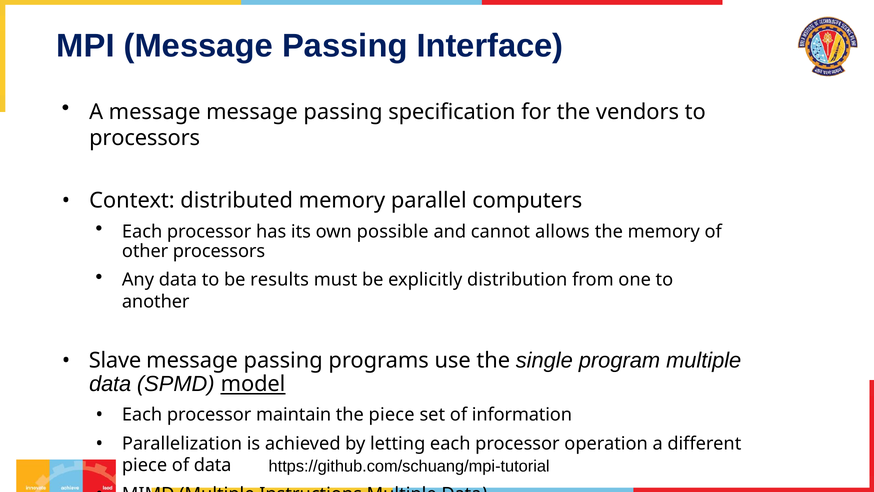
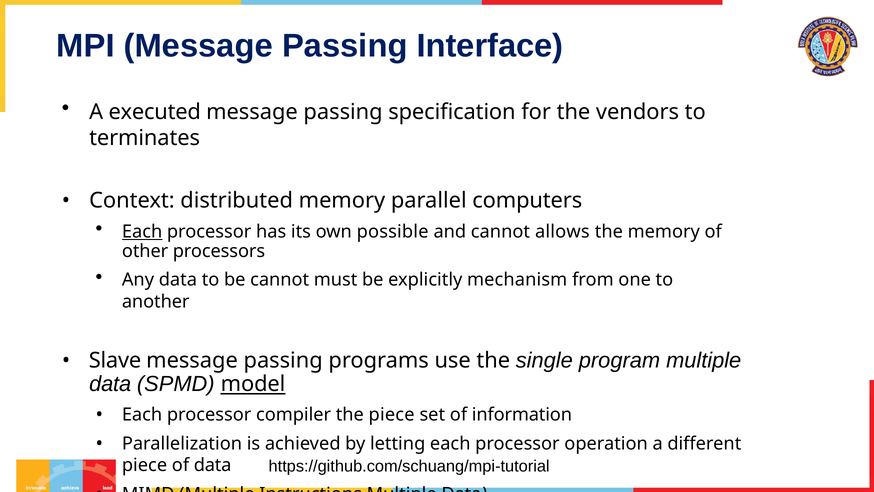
A message: message -> executed
processors at (145, 138): processors -> terminates
Each at (142, 232) underline: none -> present
be results: results -> cannot
distribution: distribution -> mechanism
maintain: maintain -> compiler
